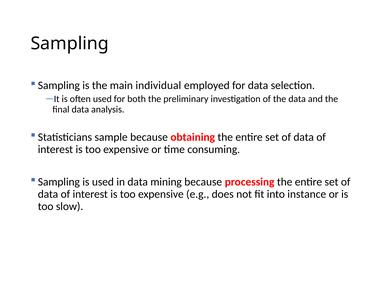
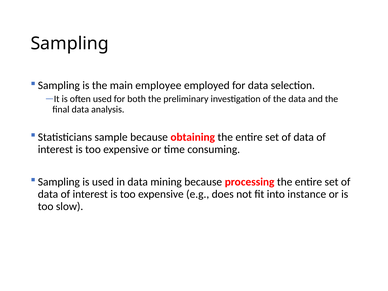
individual: individual -> employee
